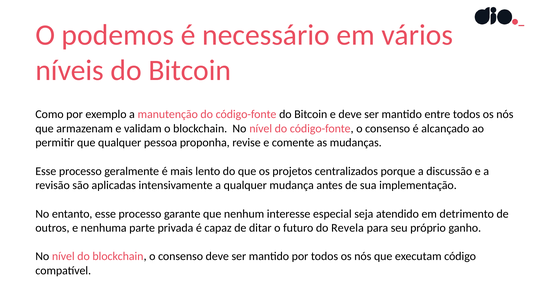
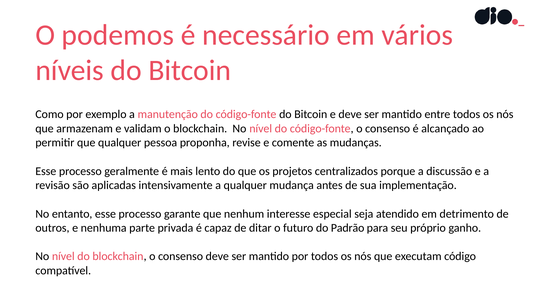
Revela: Revela -> Padrão
